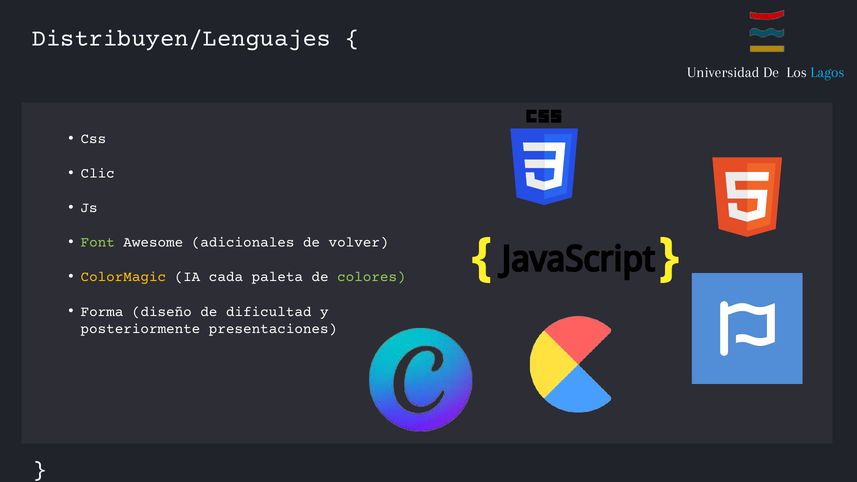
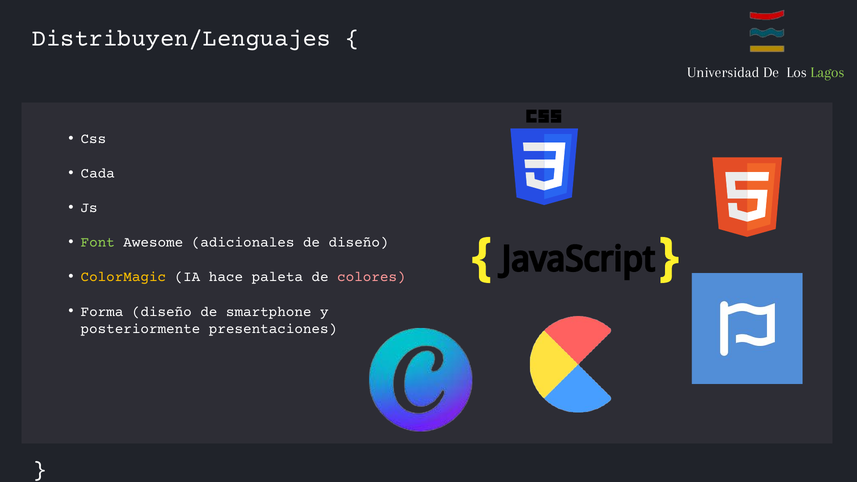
Lagos colour: light blue -> light green
Clic: Clic -> Cada
de volver: volver -> diseño
cada: cada -> hace
colores colour: light green -> pink
dificultad: dificultad -> smartphone
